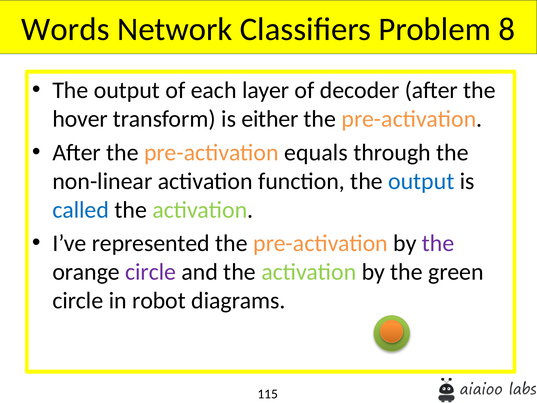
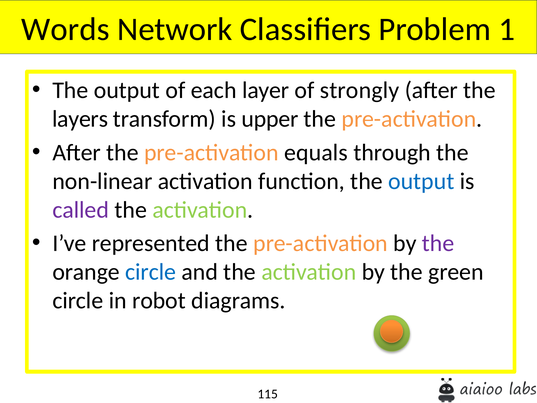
8: 8 -> 1
decoder: decoder -> strongly
hover: hover -> layers
either: either -> upper
called colour: blue -> purple
circle at (151, 272) colour: purple -> blue
